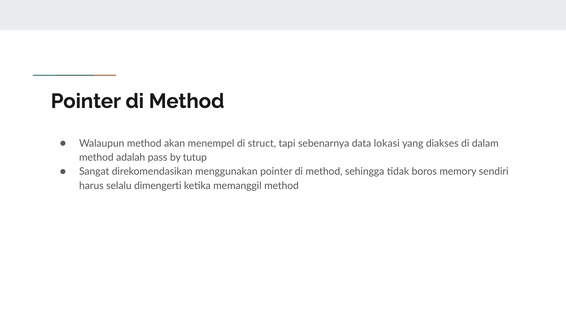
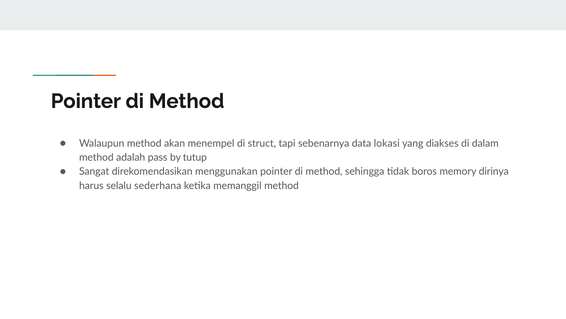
sendiri: sendiri -> dirinya
dimengerti: dimengerti -> sederhana
